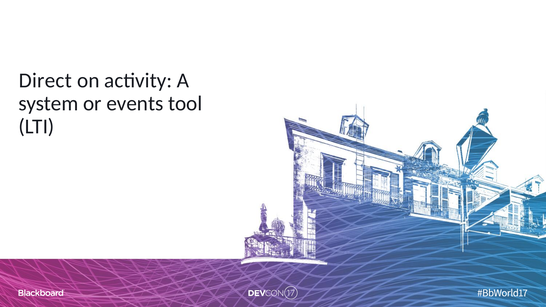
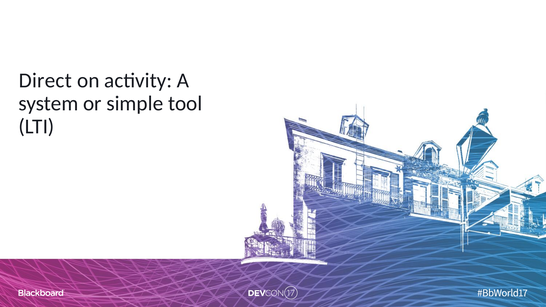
events: events -> simple
